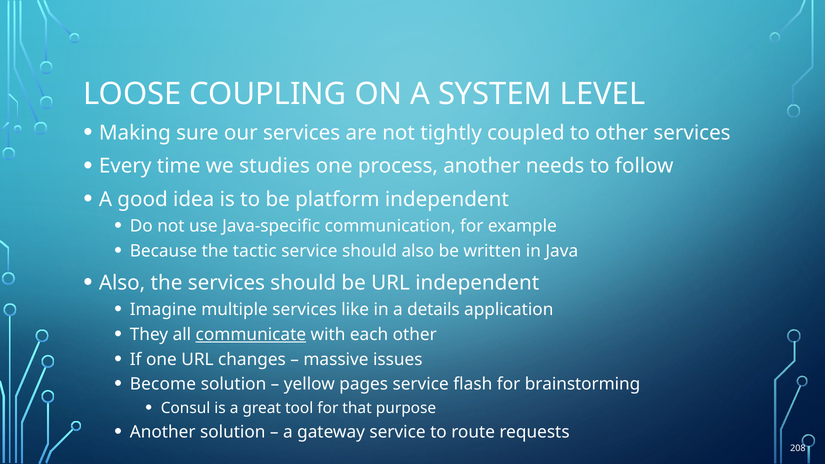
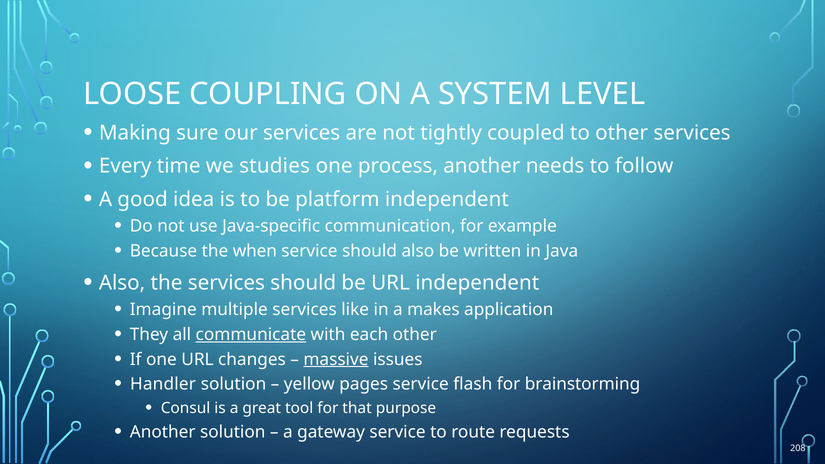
tactic: tactic -> when
details: details -> makes
massive underline: none -> present
Become: Become -> Handler
